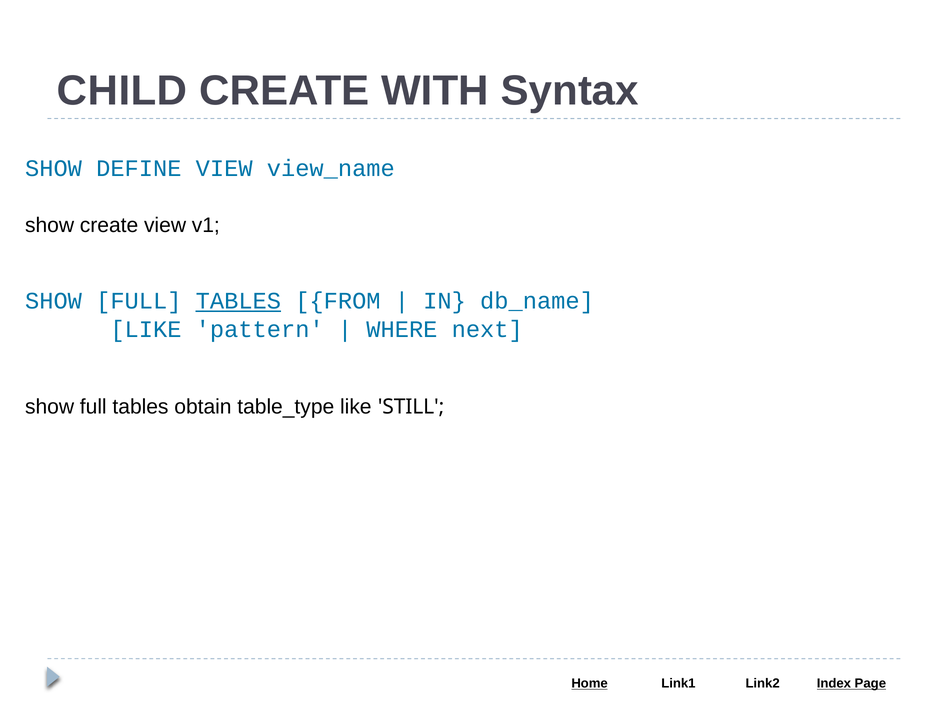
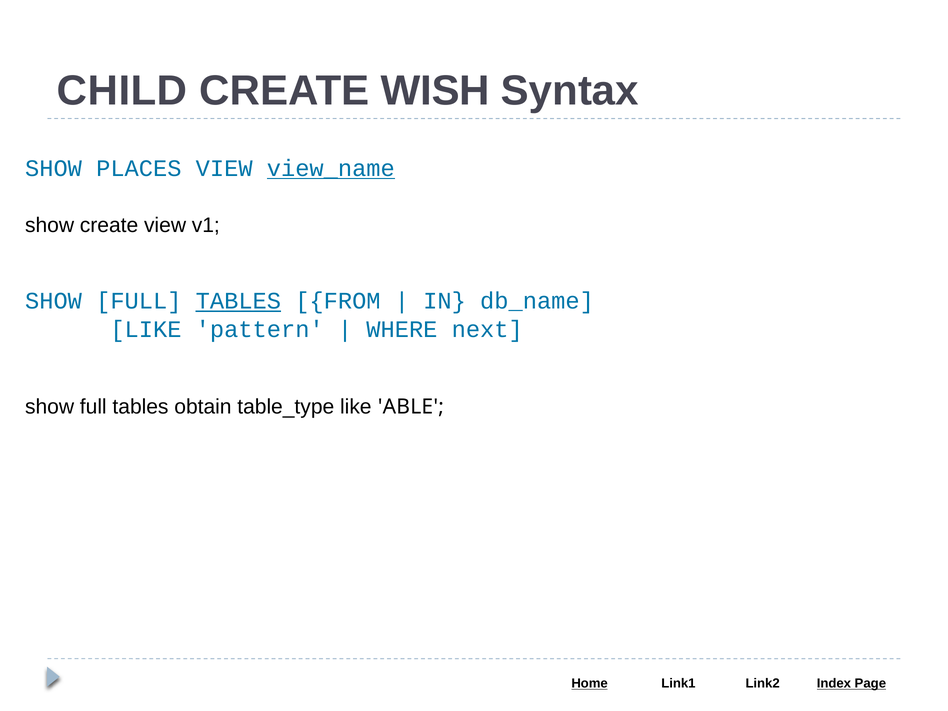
WITH: WITH -> WISH
DEFINE: DEFINE -> PLACES
view_name underline: none -> present
STILL: STILL -> ABLE
